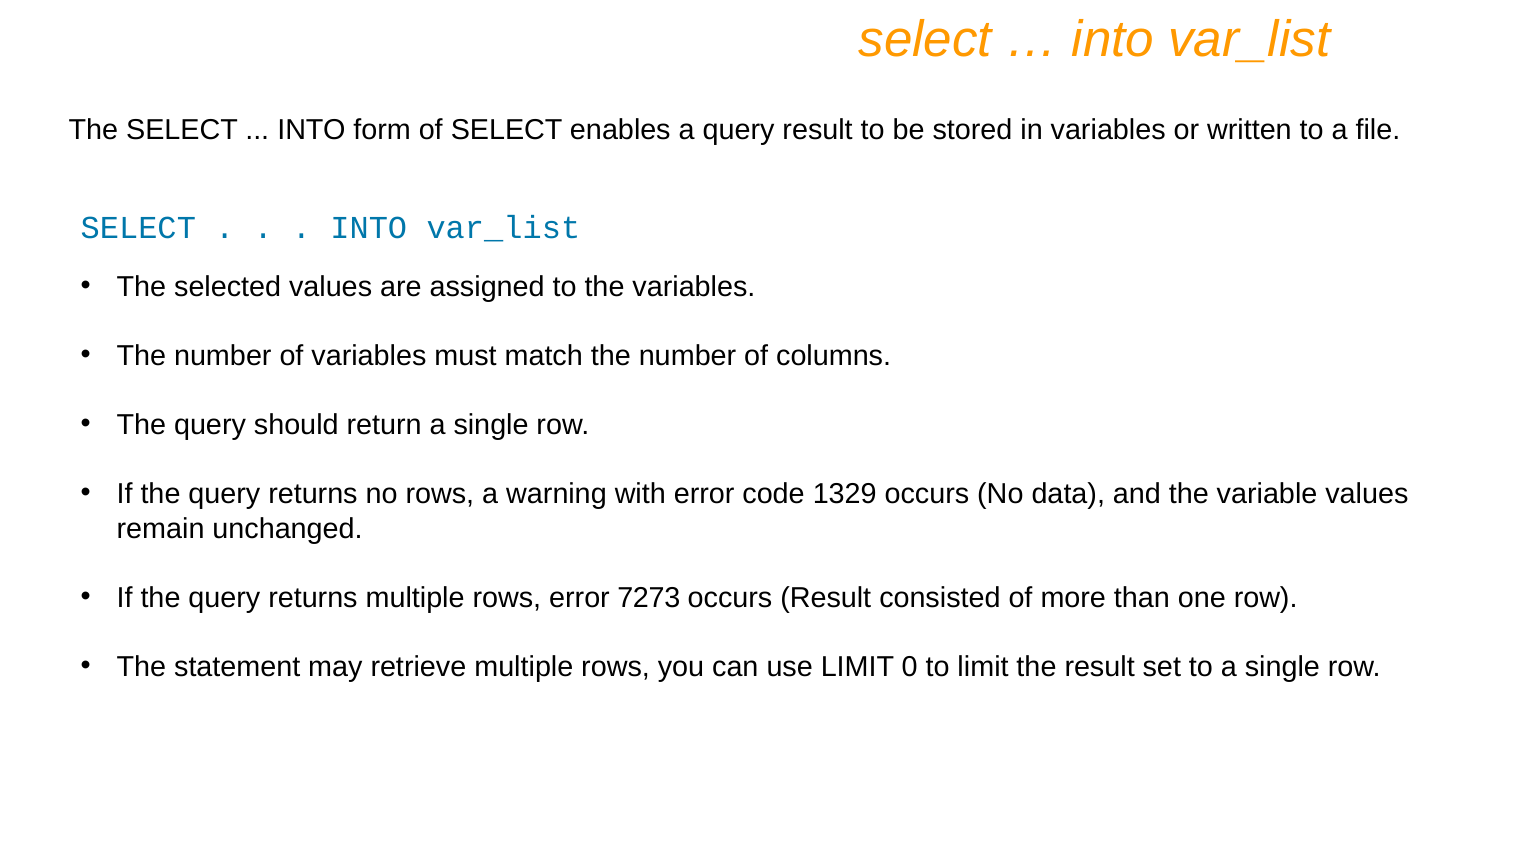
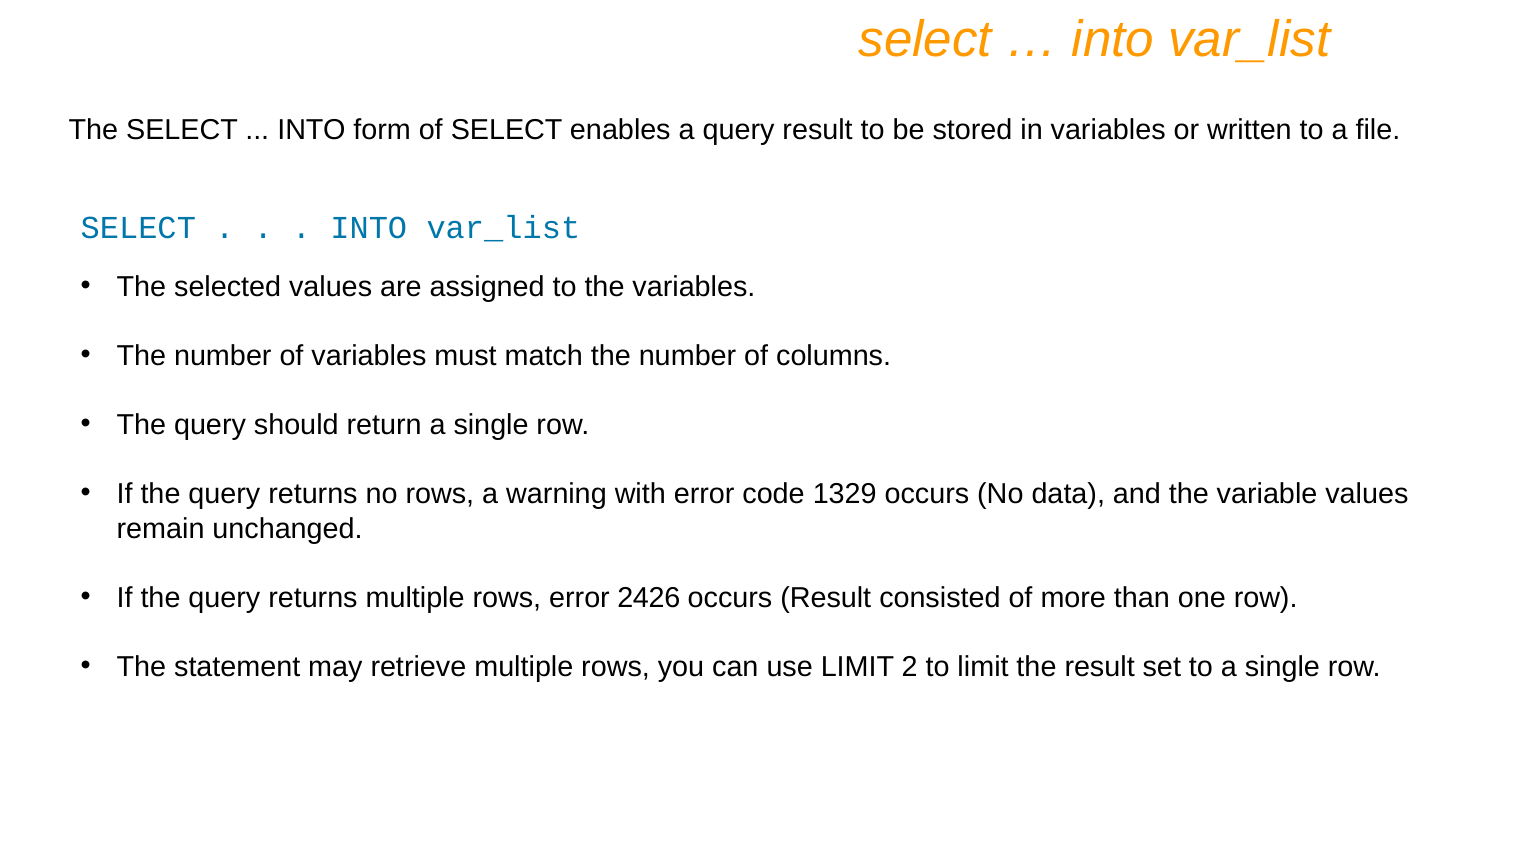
7273: 7273 -> 2426
0: 0 -> 2
